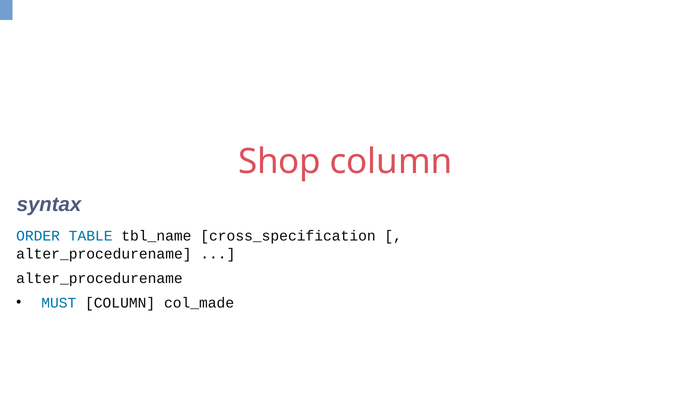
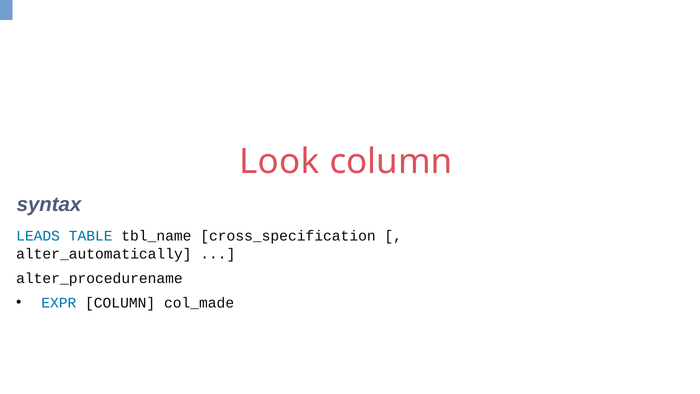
Shop: Shop -> Look
ORDER: ORDER -> LEADS
alter_procedurename at (104, 254): alter_procedurename -> alter_automatically
MUST: MUST -> EXPR
